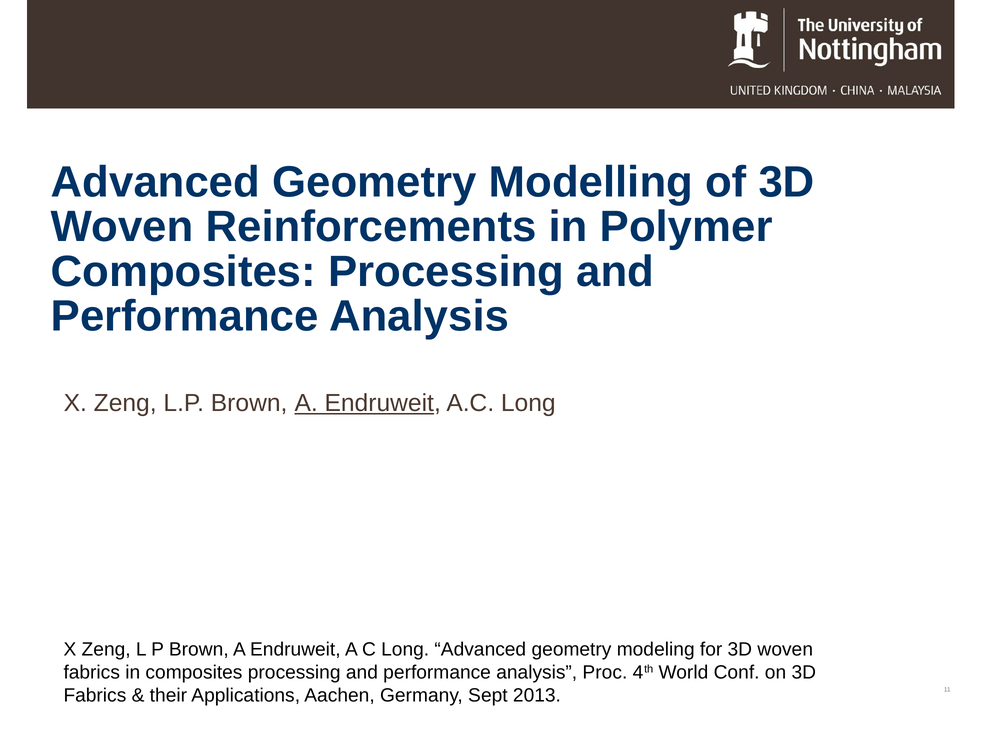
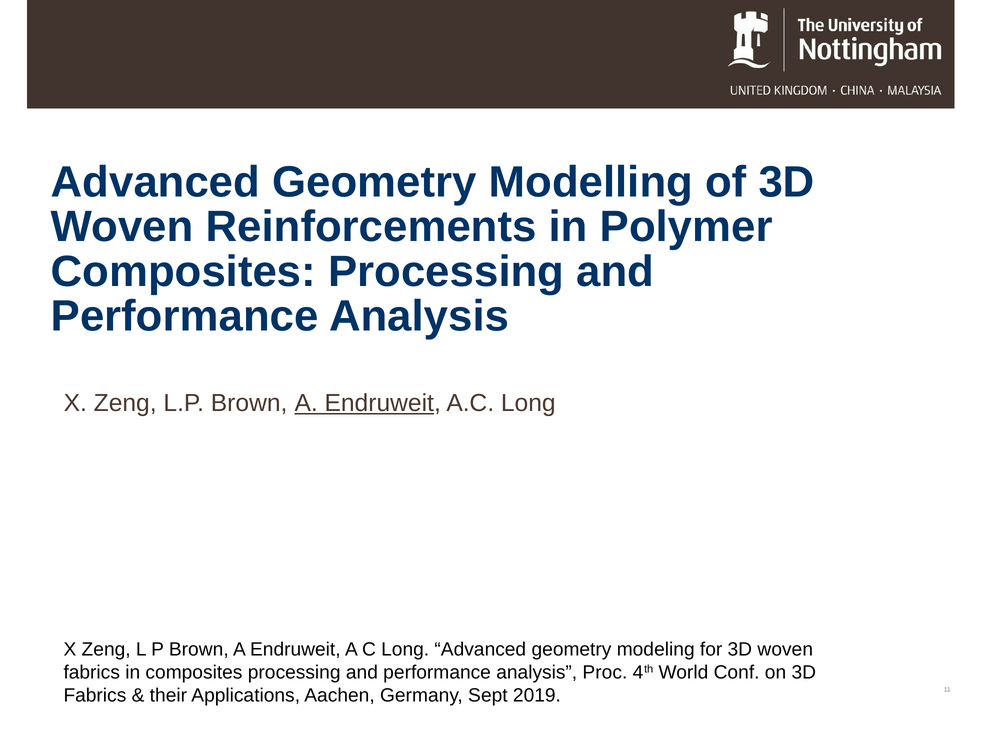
2013: 2013 -> 2019
